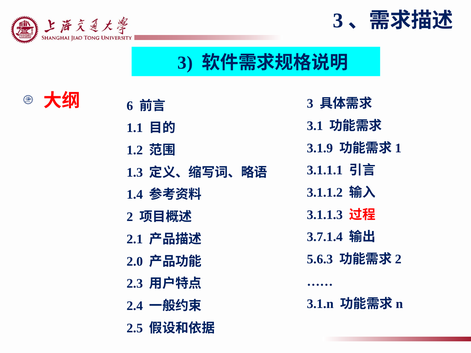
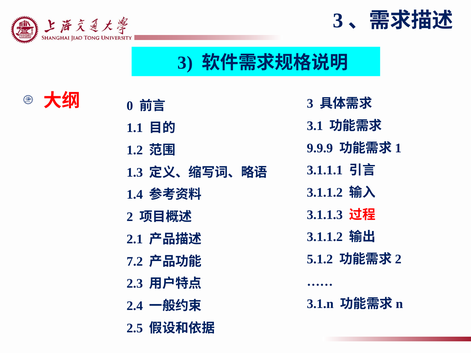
6: 6 -> 0
3.1.9: 3.1.9 -> 9.9.9
3.7.1.4 at (325, 237): 3.7.1.4 -> 3.1.1.2
5.6.3: 5.6.3 -> 5.1.2
2.0: 2.0 -> 7.2
